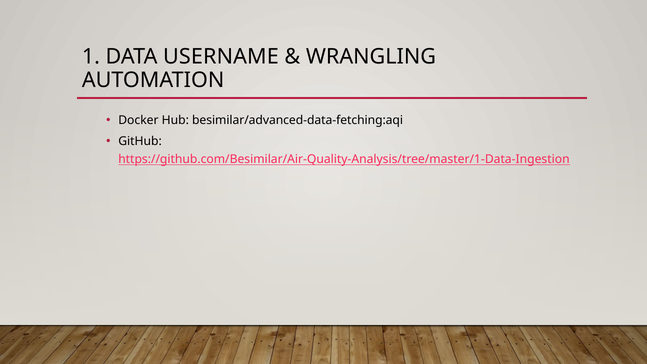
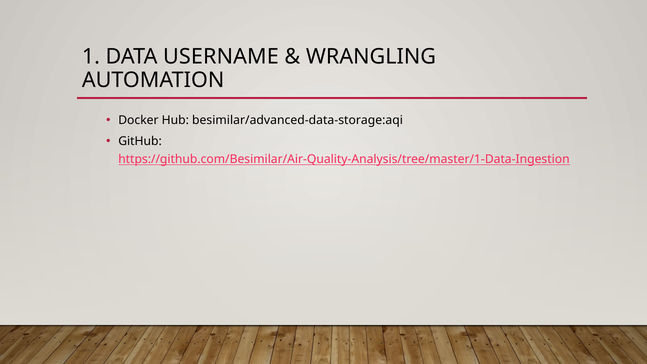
besimilar/advanced-data-fetching:aqi: besimilar/advanced-data-fetching:aqi -> besimilar/advanced-data-storage:aqi
